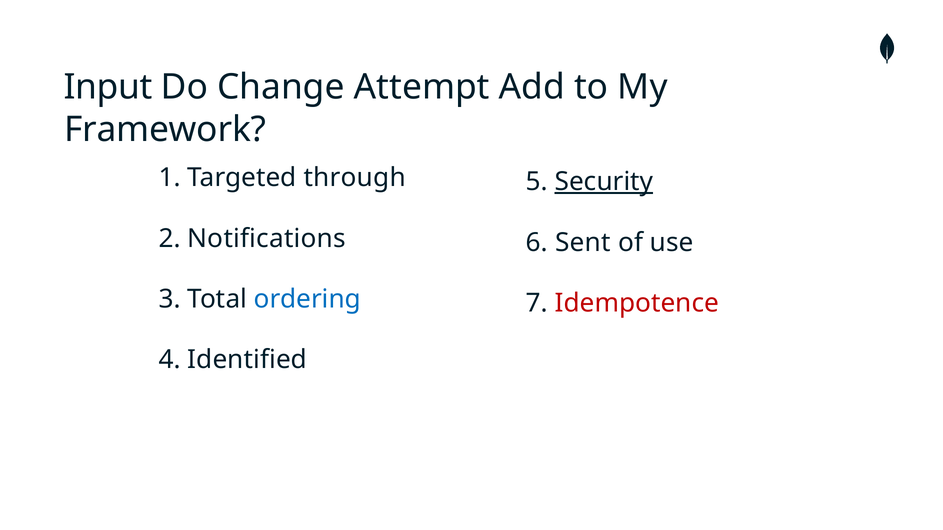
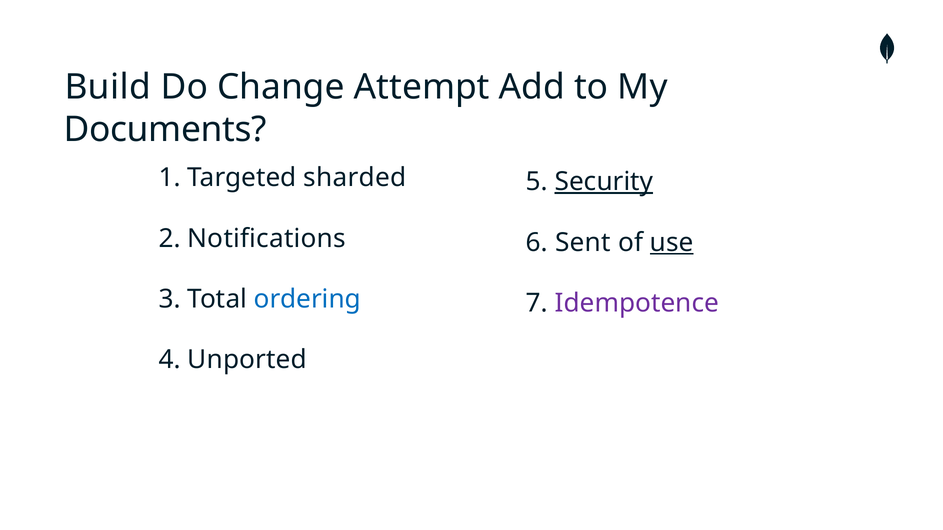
Input: Input -> Build
Framework: Framework -> Documents
through: through -> sharded
use underline: none -> present
Idempotence colour: red -> purple
Identified: Identified -> Unported
